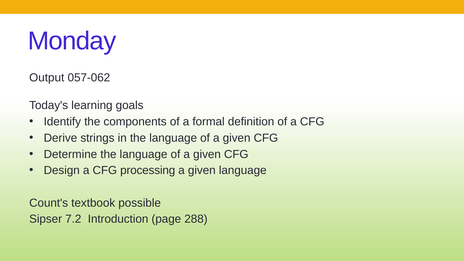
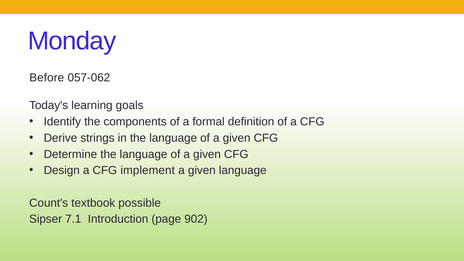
Output: Output -> Before
processing: processing -> implement
7.2: 7.2 -> 7.1
288: 288 -> 902
